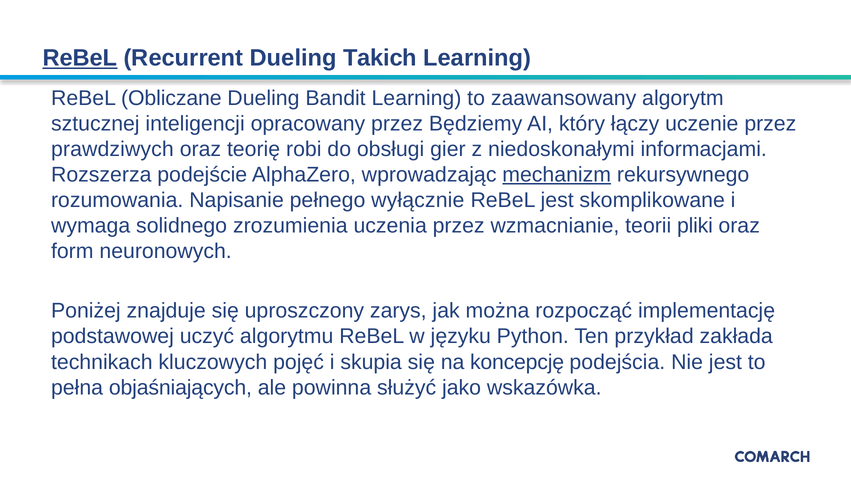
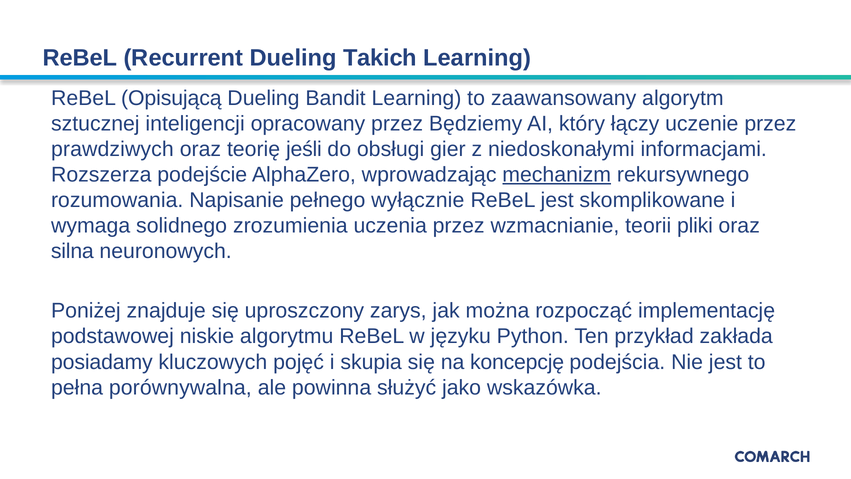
ReBeL at (80, 58) underline: present -> none
Obliczane: Obliczane -> Opisującą
robi: robi -> jeśli
form: form -> silna
uczyć: uczyć -> niskie
technikach: technikach -> posiadamy
objaśniających: objaśniających -> porównywalna
